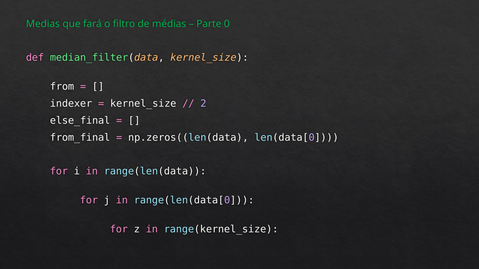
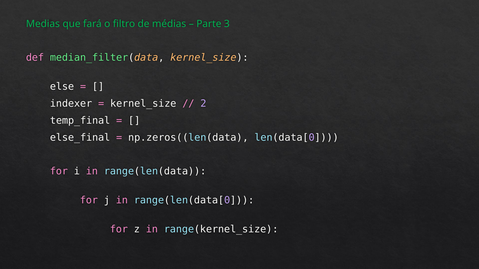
0: 0 -> 3
from: from -> else
else_final: else_final -> temp_final
from_final: from_final -> else_final
